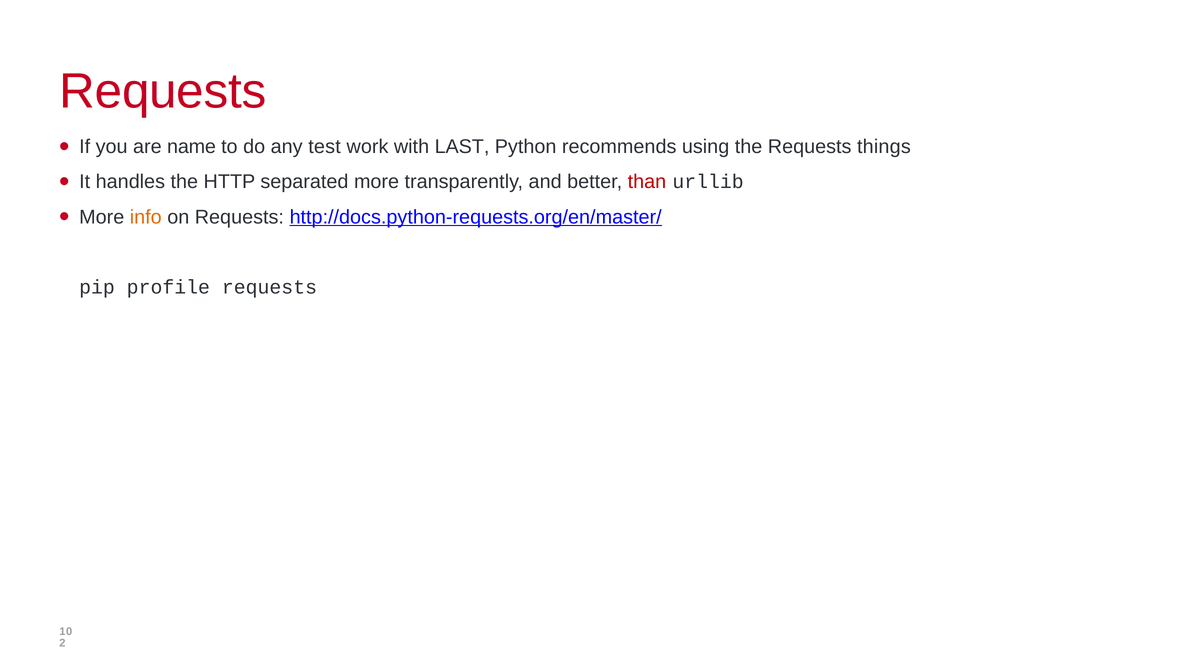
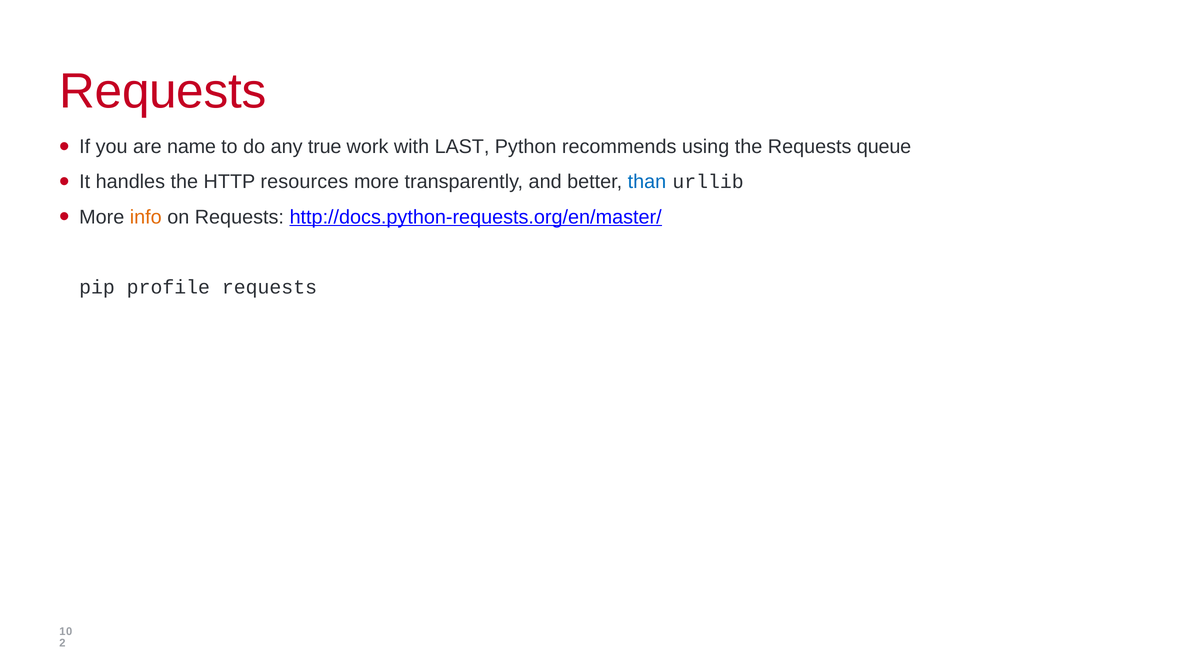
test: test -> true
things: things -> queue
separated: separated -> resources
than colour: red -> blue
